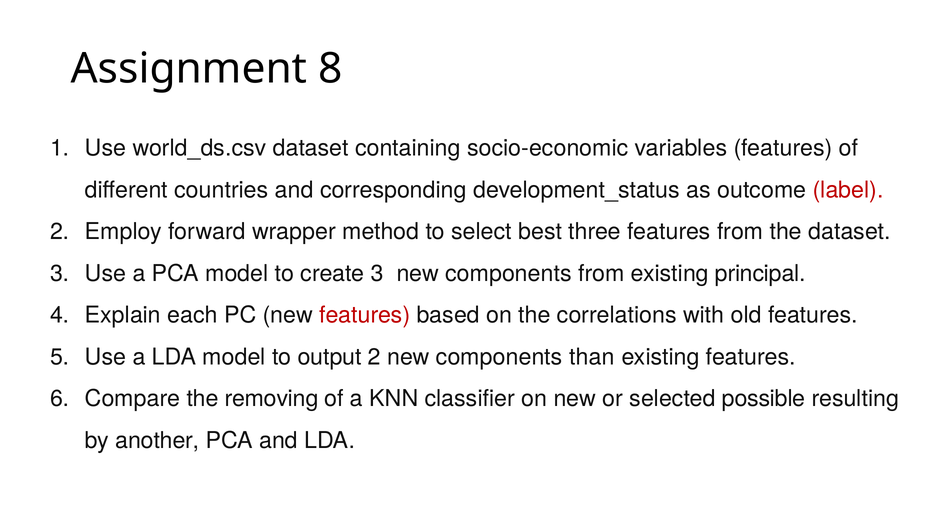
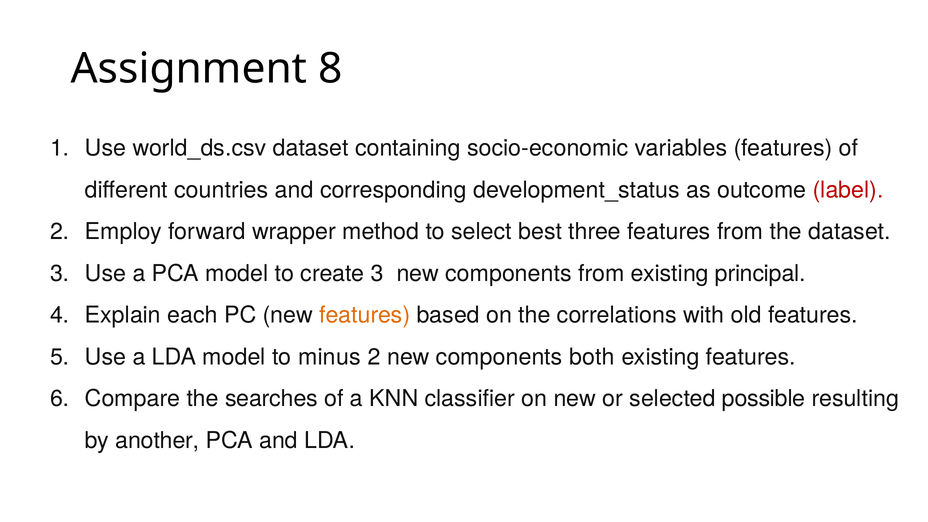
features at (365, 315) colour: red -> orange
output: output -> minus
than: than -> both
removing: removing -> searches
